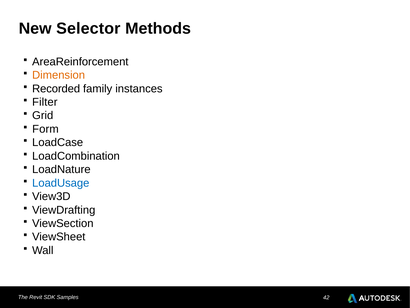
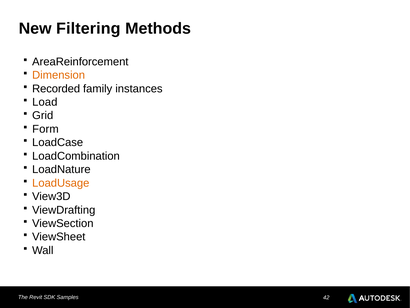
Selector: Selector -> Filtering
Filter: Filter -> Load
LoadUsage colour: blue -> orange
